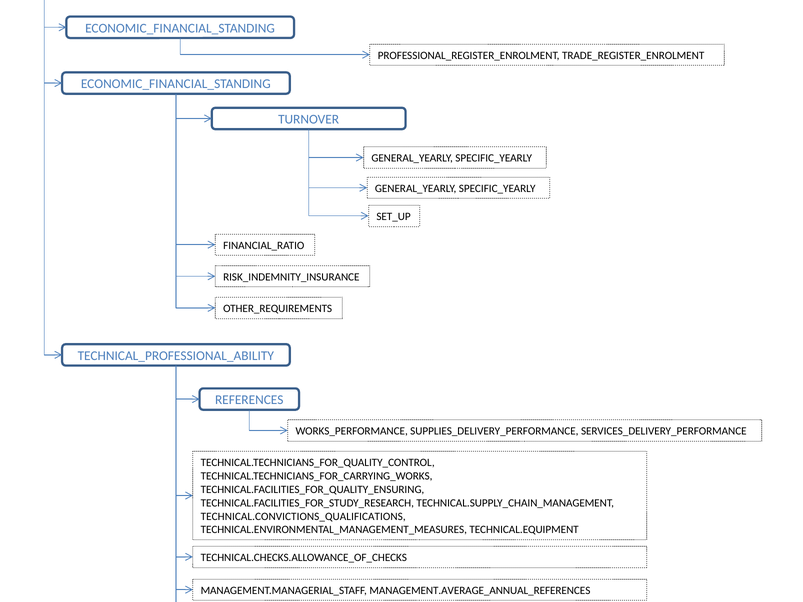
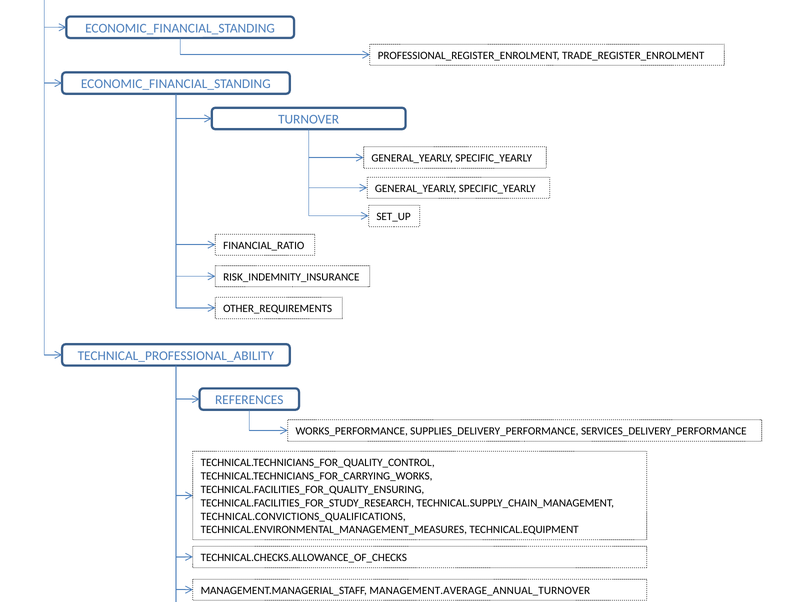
MANAGEMENT.AVERAGE_ANNUAL_REFERENCES: MANAGEMENT.AVERAGE_ANNUAL_REFERENCES -> MANAGEMENT.AVERAGE_ANNUAL_TURNOVER
